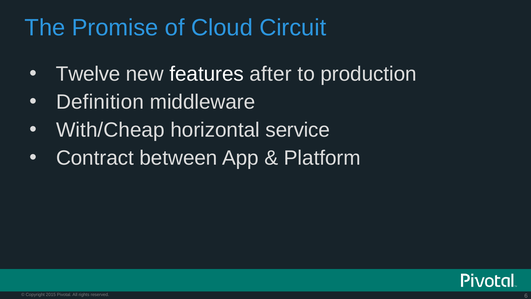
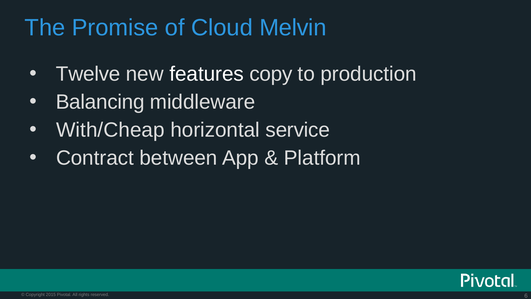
Circuit: Circuit -> Melvin
after: after -> copy
Definition: Definition -> Balancing
